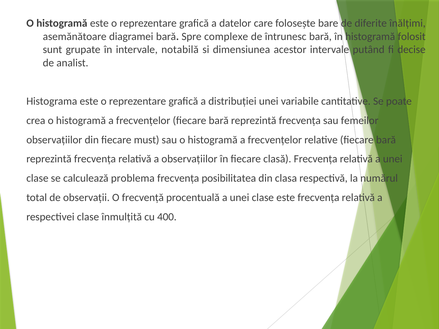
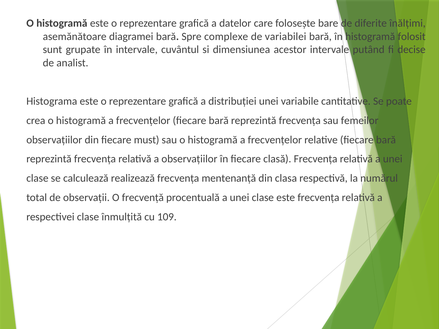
întrunesc: întrunesc -> variabilei
notabilă: notabilă -> cuvântul
problema: problema -> realizează
posibilitatea: posibilitatea -> mentenanță
400: 400 -> 109
